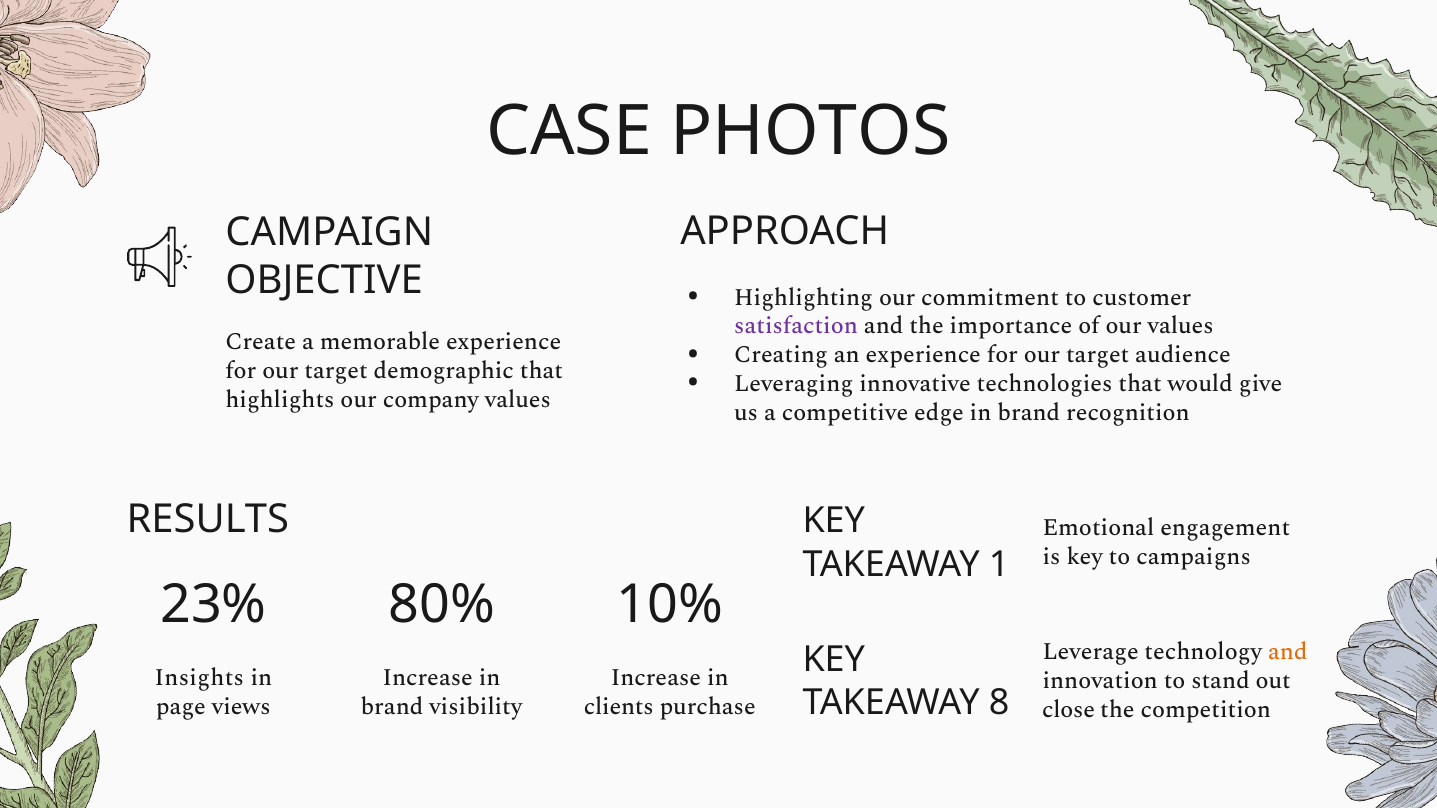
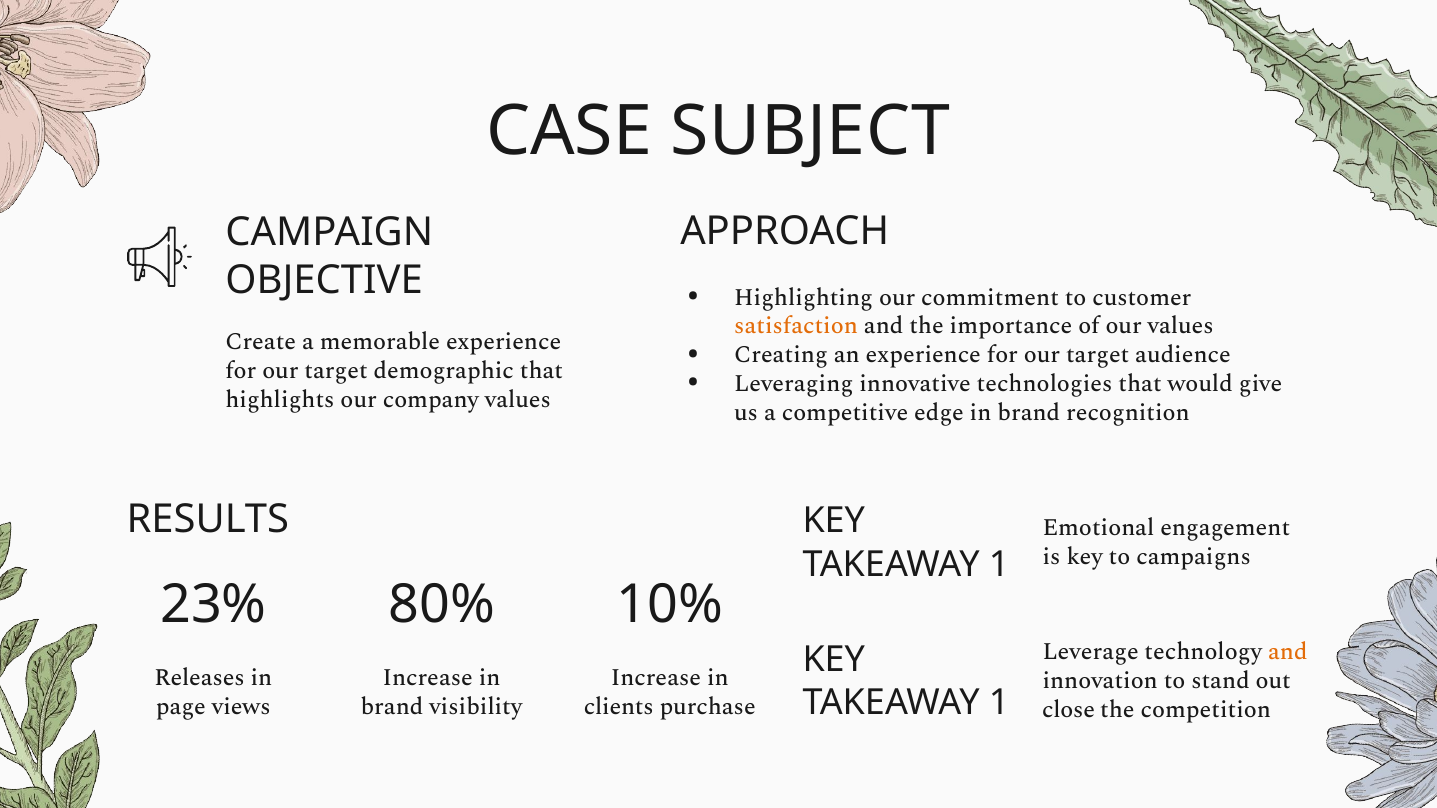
PHOTOS: PHOTOS -> SUBJECT
satisfaction colour: purple -> orange
Insights: Insights -> Releases
8 at (999, 703): 8 -> 1
